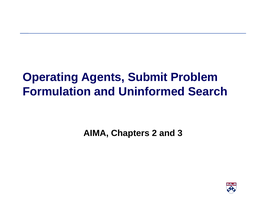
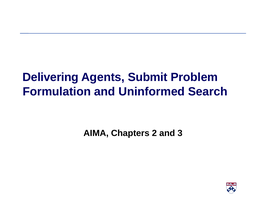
Operating: Operating -> Delivering
